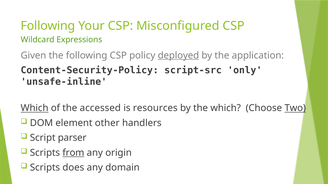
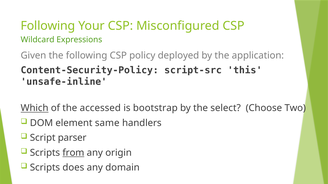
deployed underline: present -> none
only: only -> this
resources: resources -> bootstrap
the which: which -> select
Two underline: present -> none
other: other -> same
